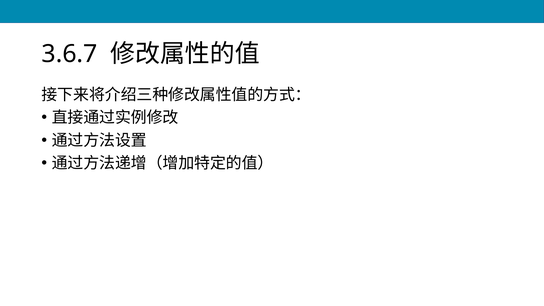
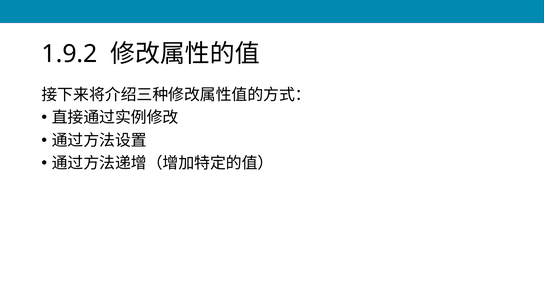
3.6.7: 3.6.7 -> 1.9.2
